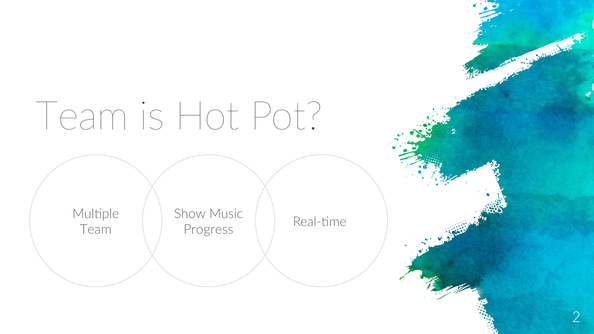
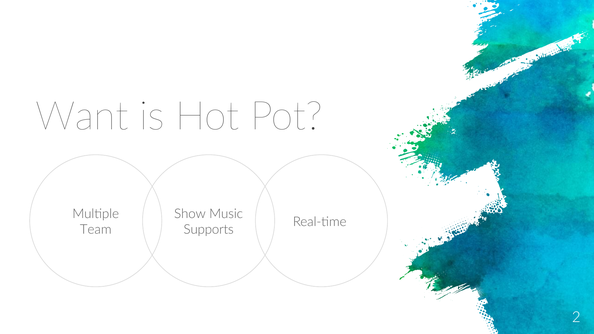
Team at (82, 116): Team -> Want
Progress: Progress -> Supports
